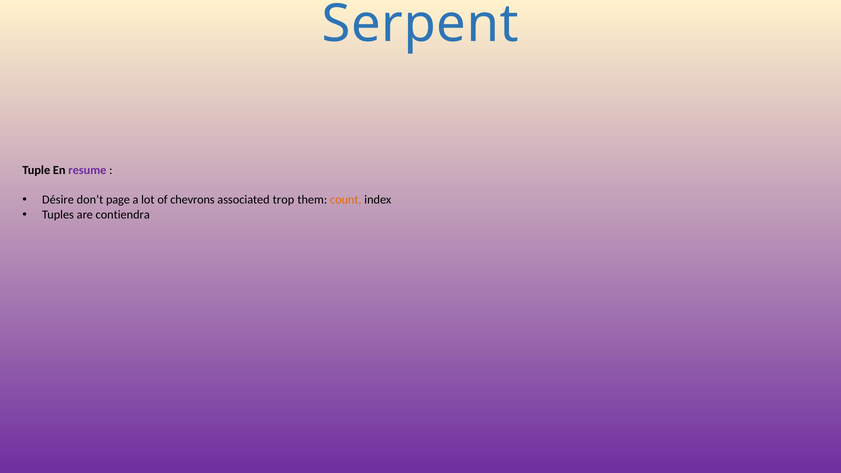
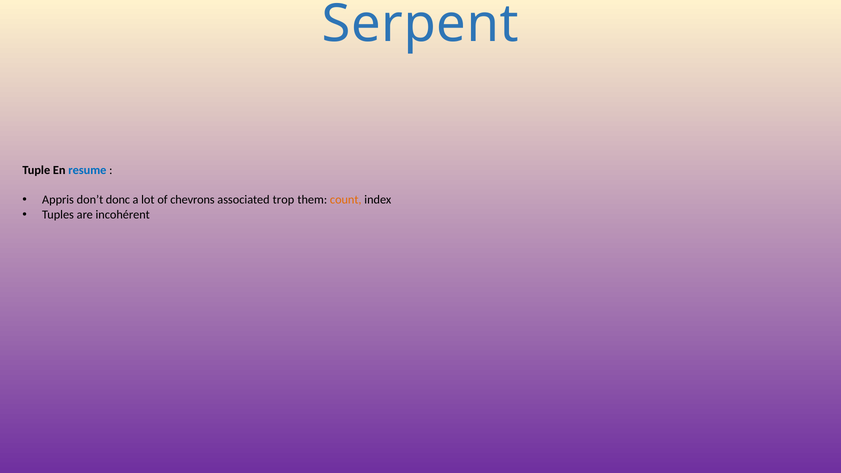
resume colour: purple -> blue
Désire: Désire -> Appris
page: page -> donc
contiendra: contiendra -> incohérent
